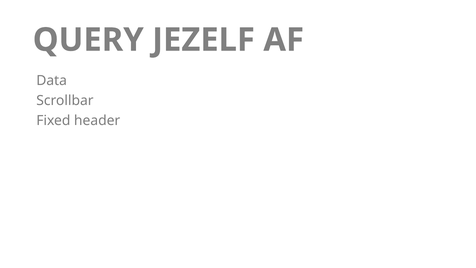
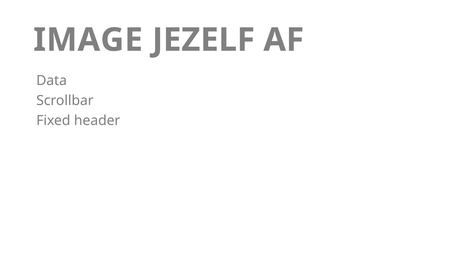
QUERY: QUERY -> IMAGE
